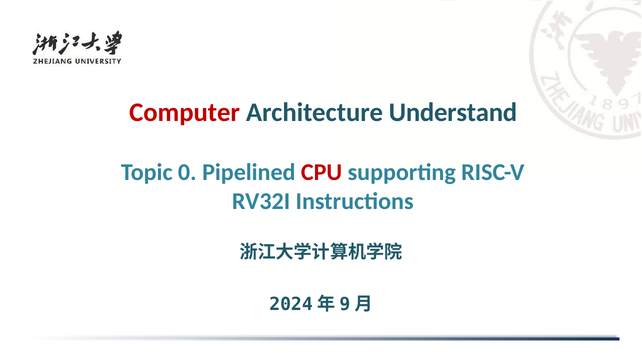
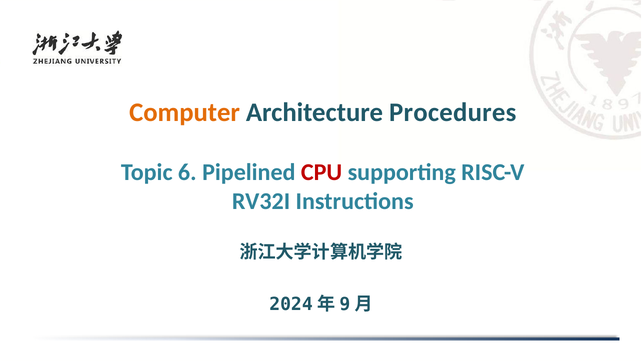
Computer colour: red -> orange
Understand: Understand -> Procedures
0: 0 -> 6
